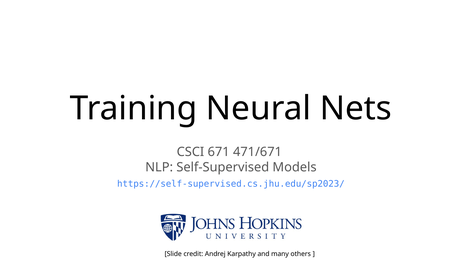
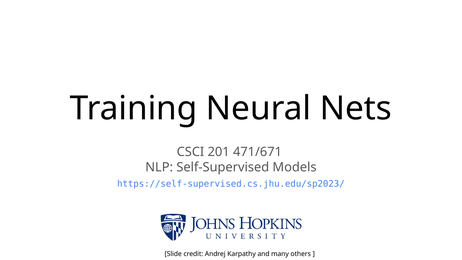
671: 671 -> 201
